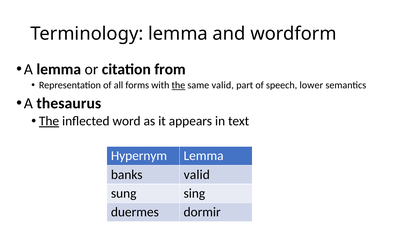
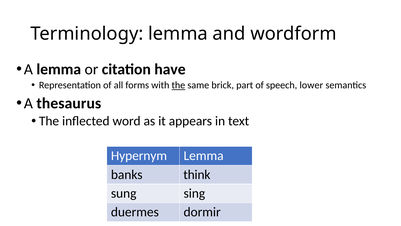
from: from -> have
same valid: valid -> brick
The at (49, 121) underline: present -> none
banks valid: valid -> think
